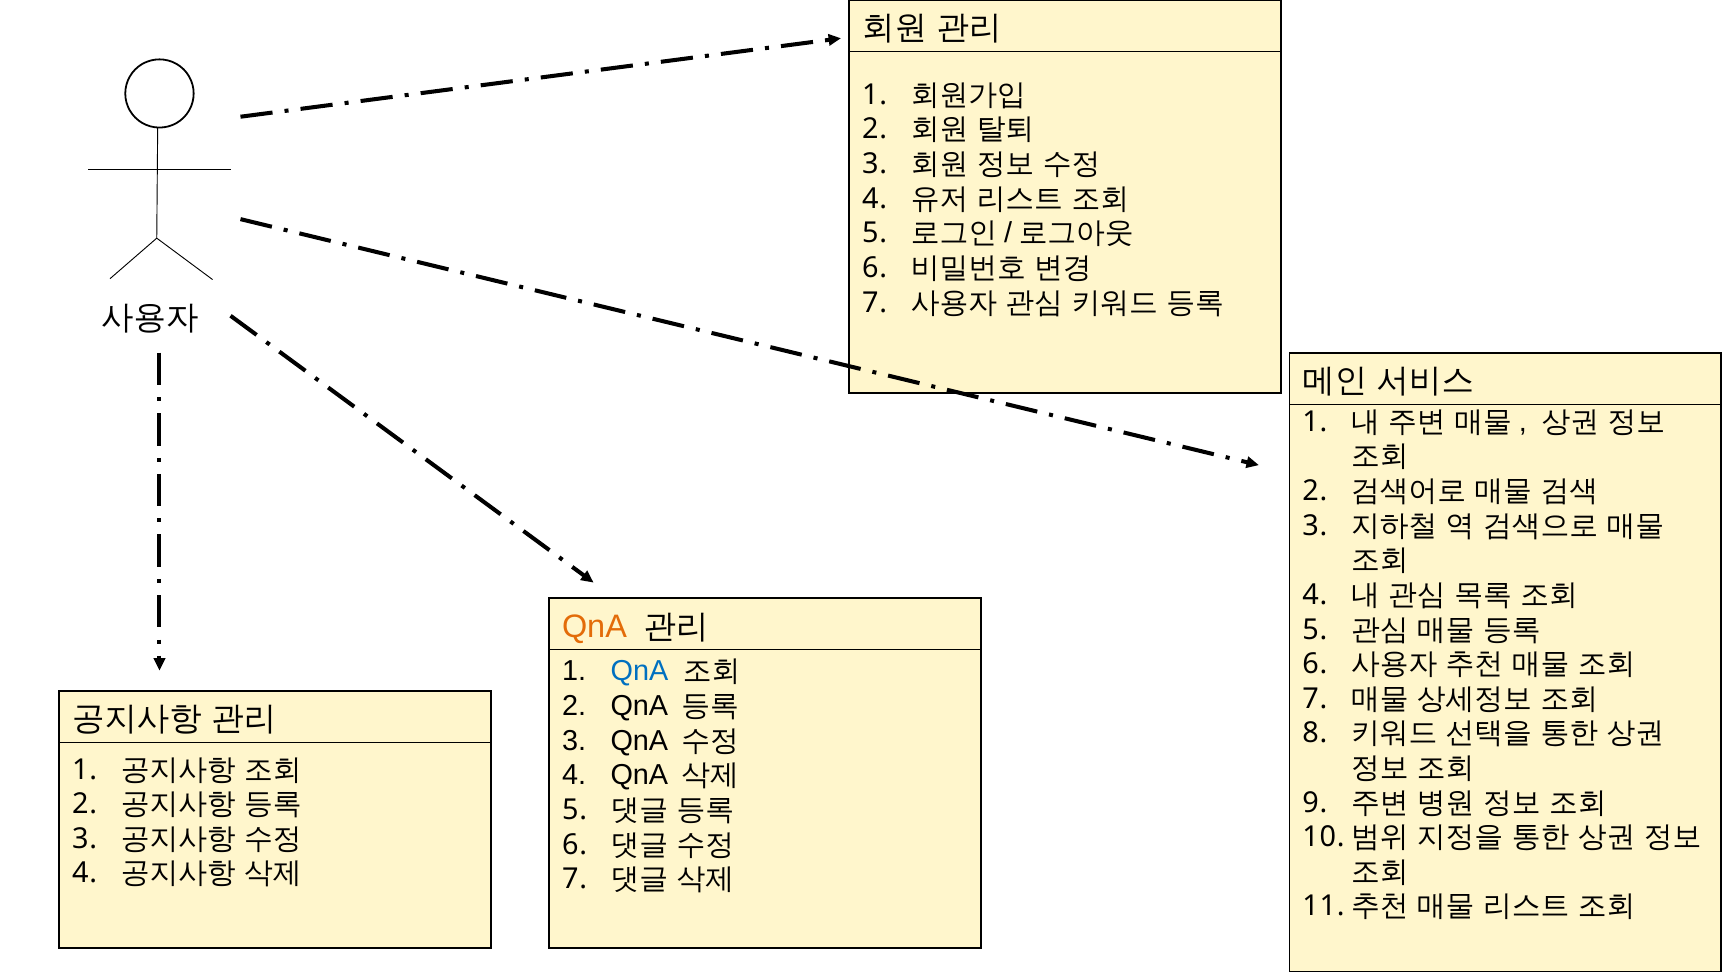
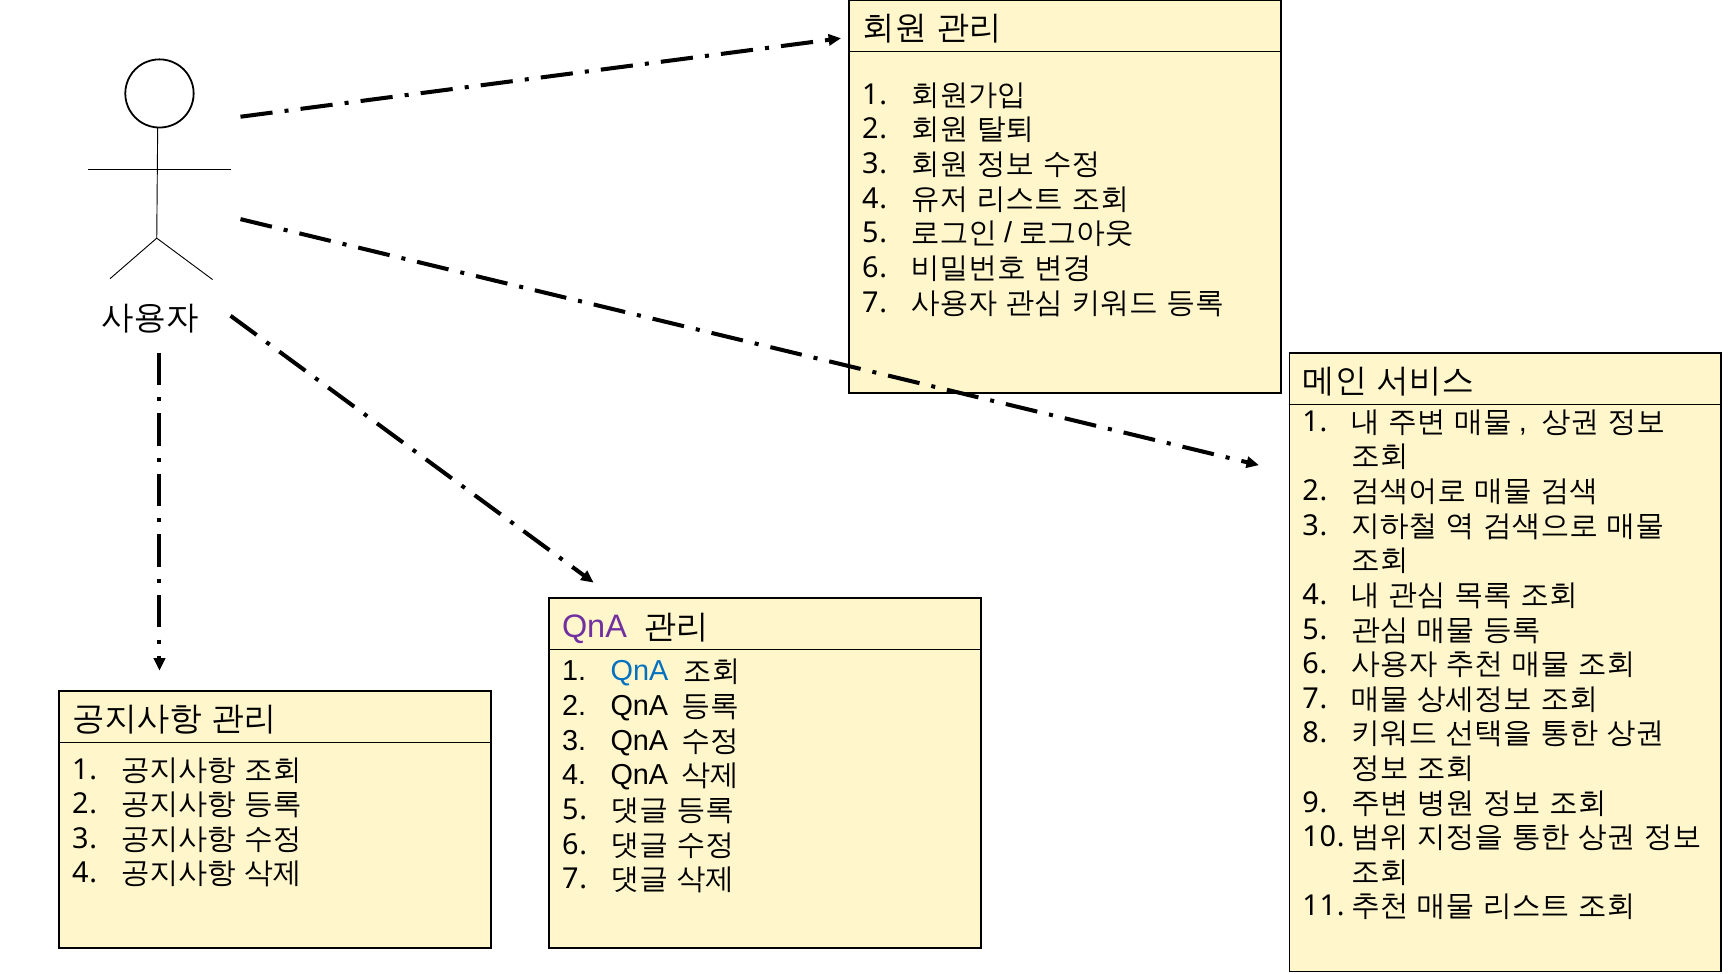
QnA at (594, 626) colour: orange -> purple
